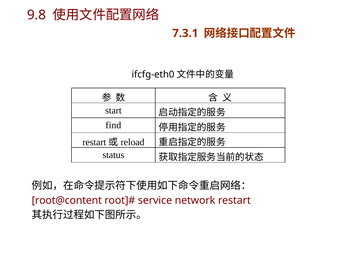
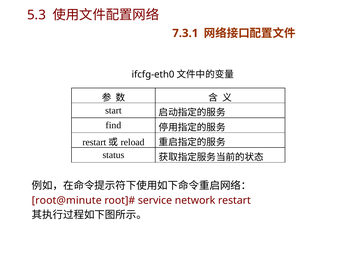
9.8: 9.8 -> 5.3
root@content: root@content -> root@minute
